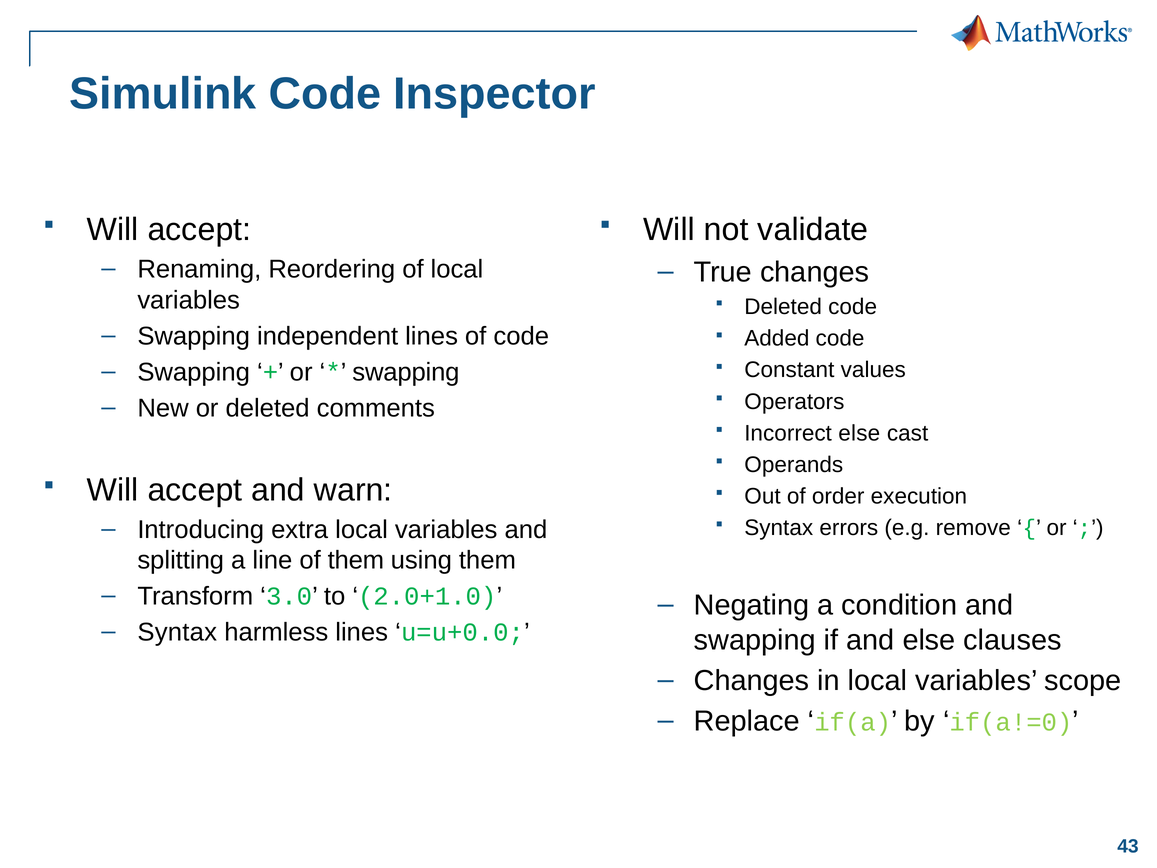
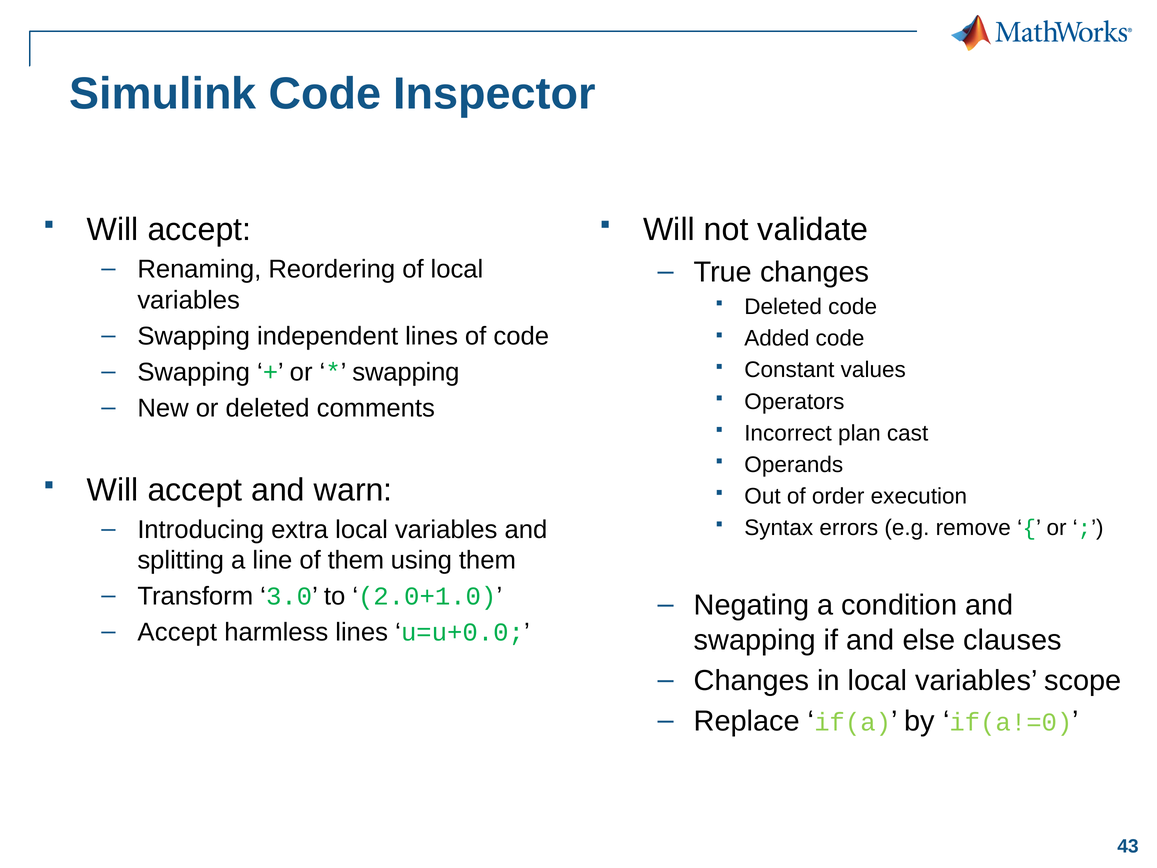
Incorrect else: else -> plan
Syntax at (177, 632): Syntax -> Accept
